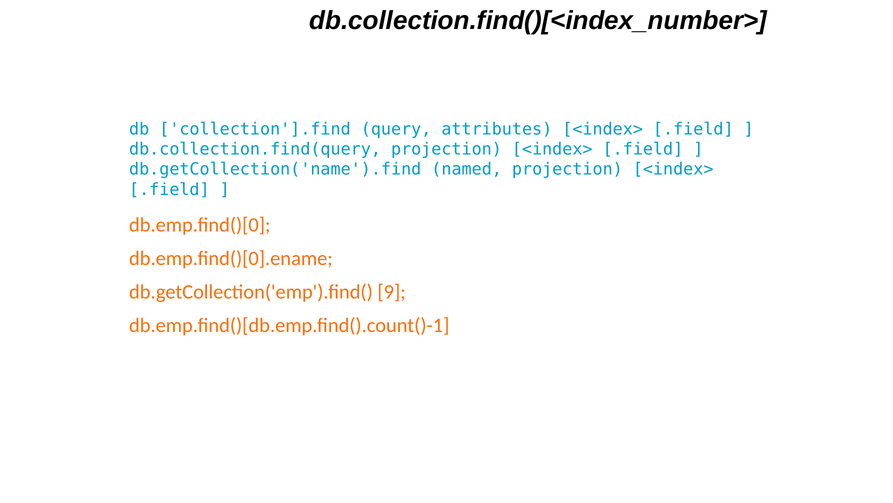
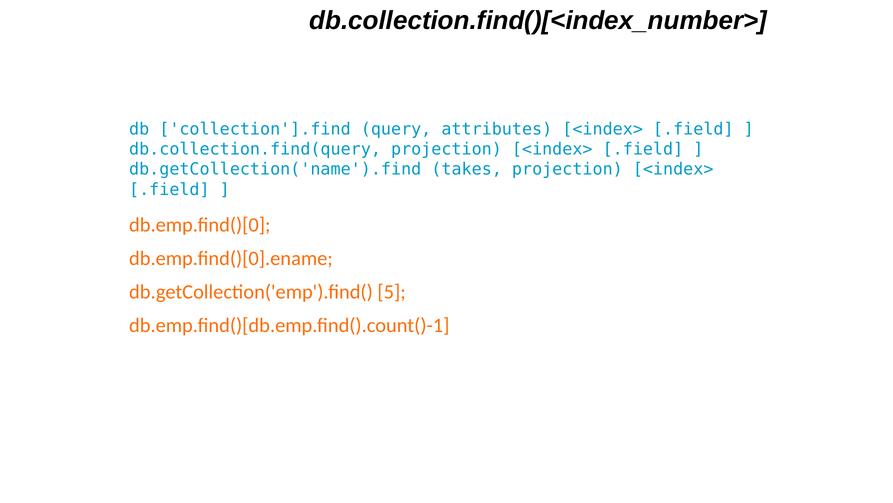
named: named -> takes
9: 9 -> 5
